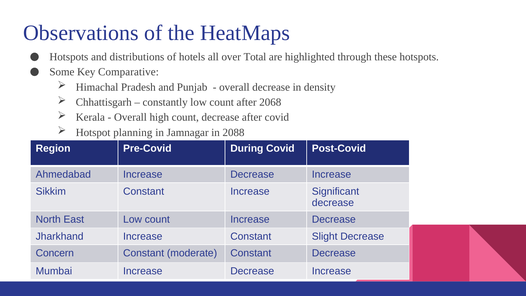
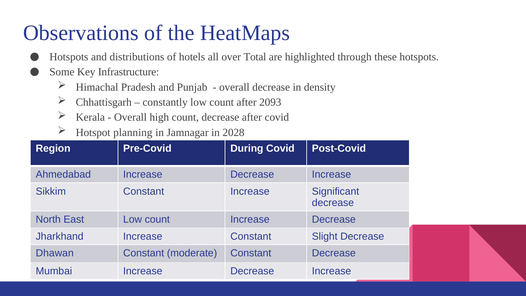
Comparative: Comparative -> Infrastructure
2068: 2068 -> 2093
2088: 2088 -> 2028
Concern: Concern -> Dhawan
